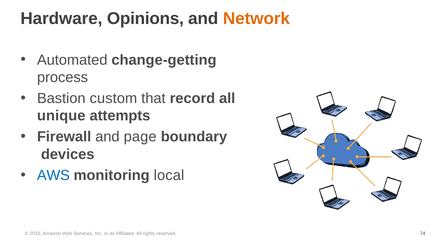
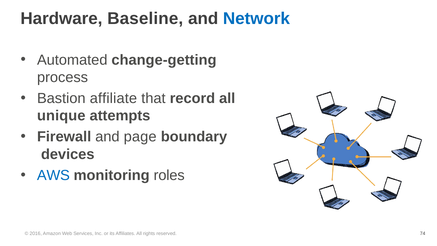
Opinions: Opinions -> Baseline
Network colour: orange -> blue
custom: custom -> affiliate
local: local -> roles
